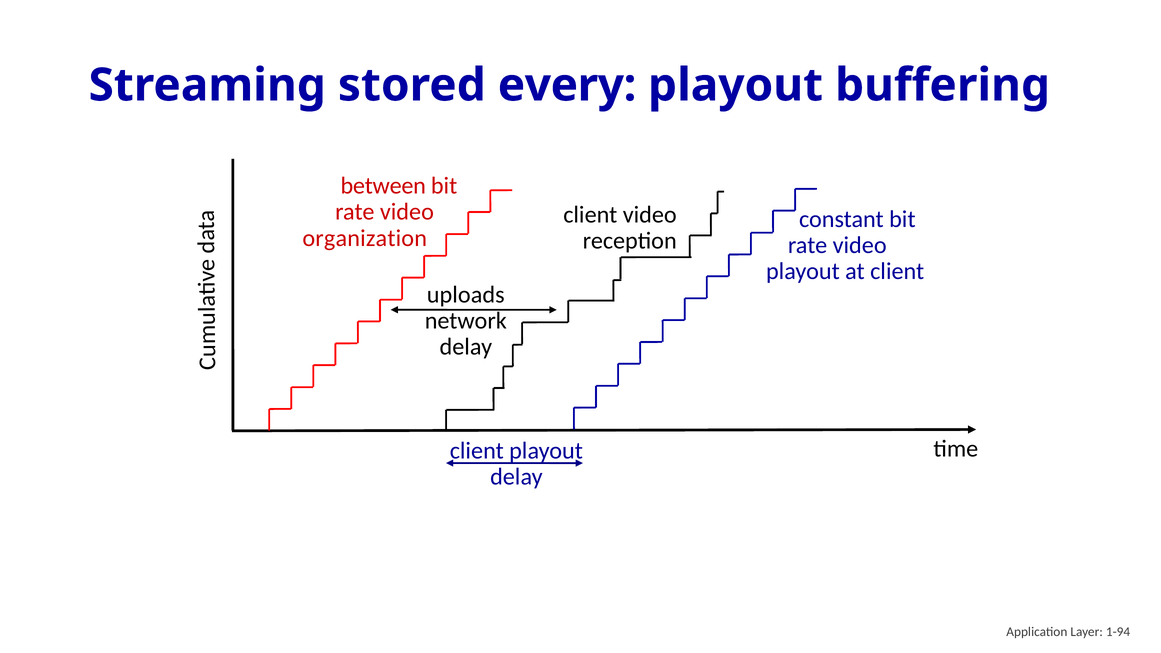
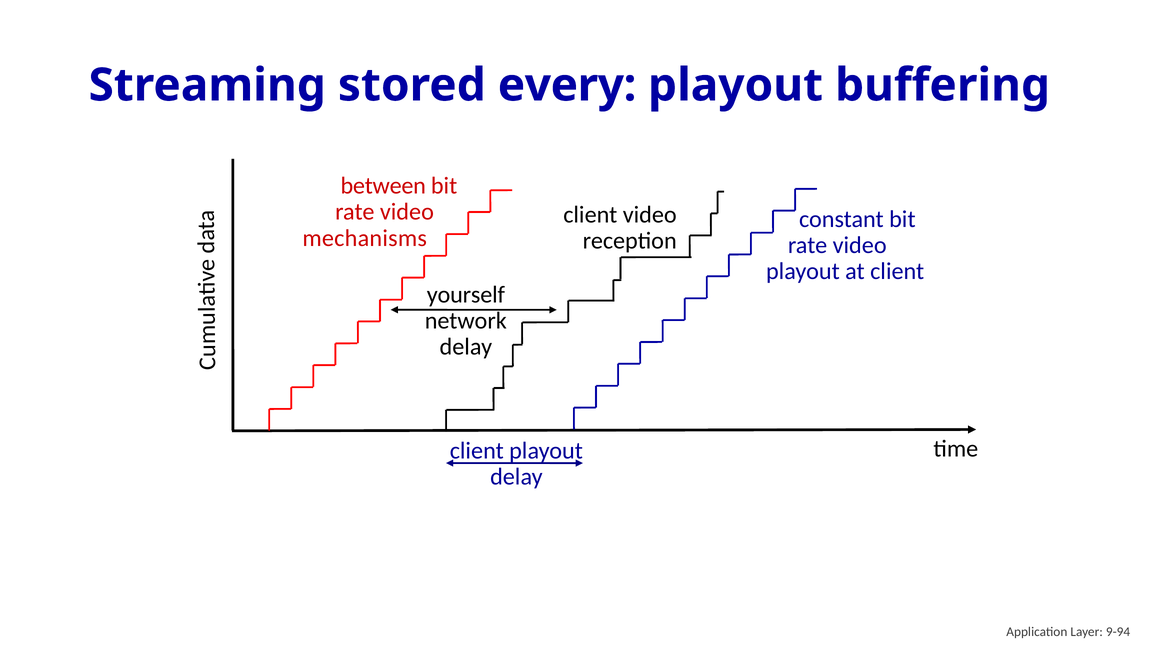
organization: organization -> mechanisms
uploads: uploads -> yourself
1-94: 1-94 -> 9-94
